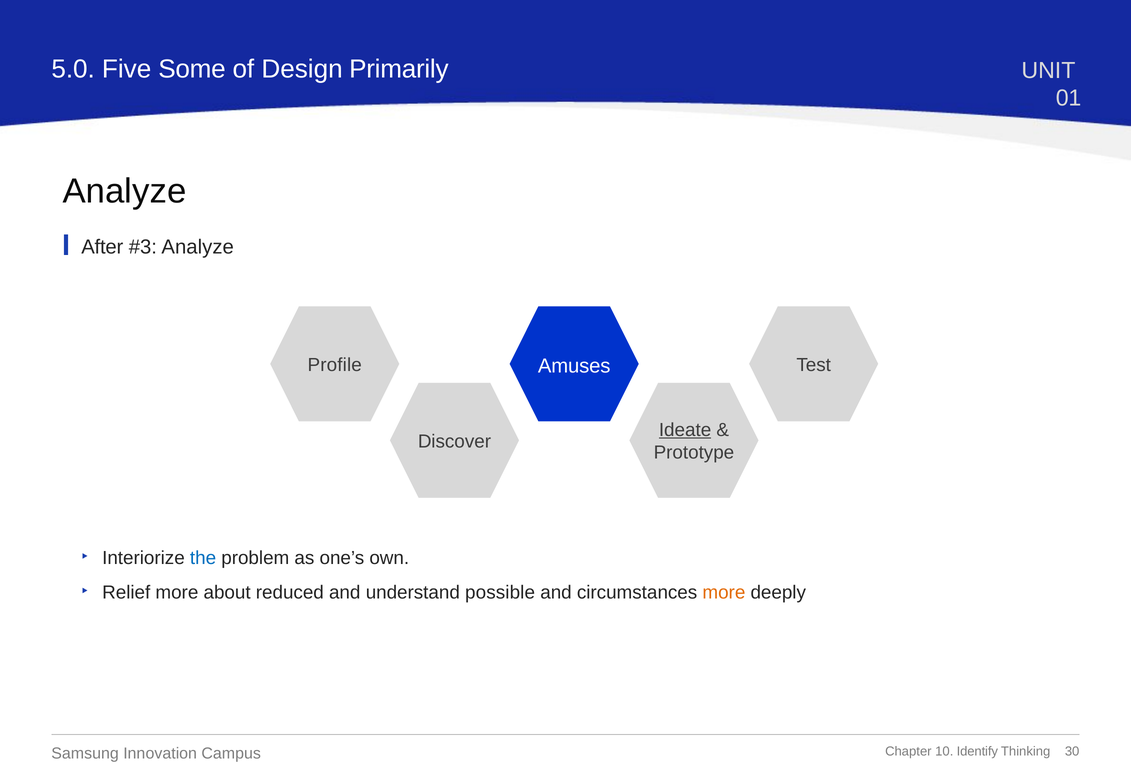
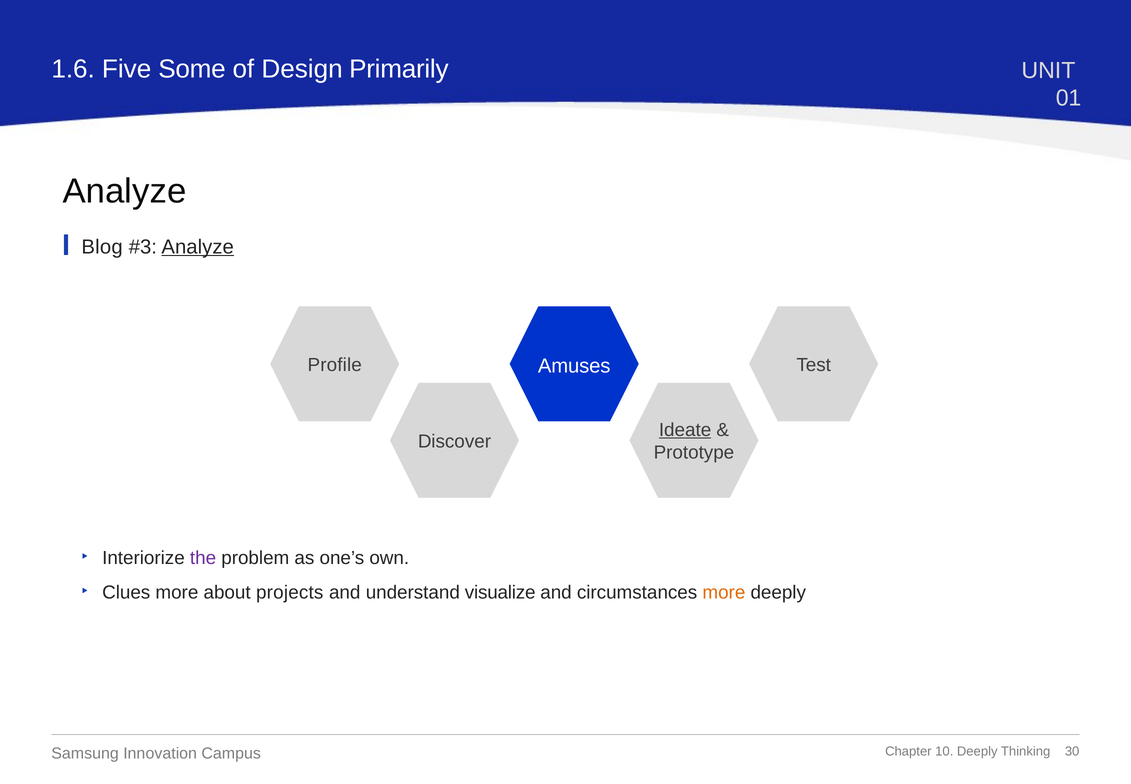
5.0: 5.0 -> 1.6
After: After -> Blog
Analyze at (198, 247) underline: none -> present
the colour: blue -> purple
Relief: Relief -> Clues
reduced: reduced -> projects
possible: possible -> visualize
Identify at (977, 751): Identify -> Deeply
